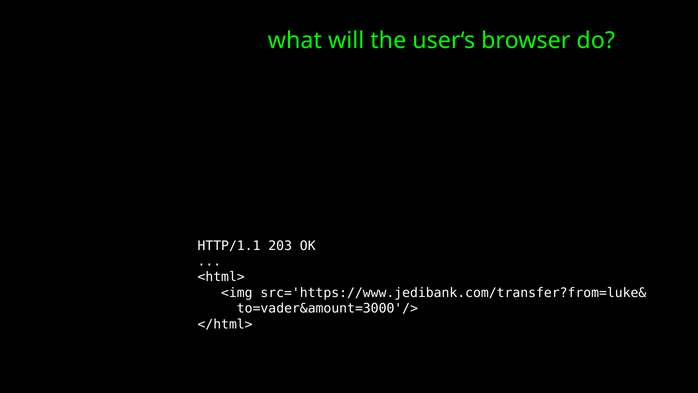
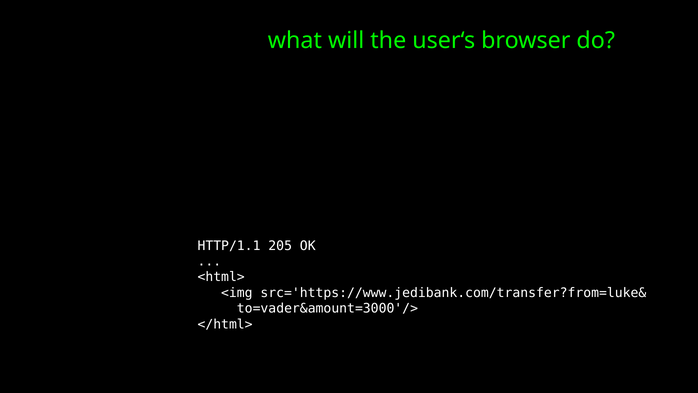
203: 203 -> 205
